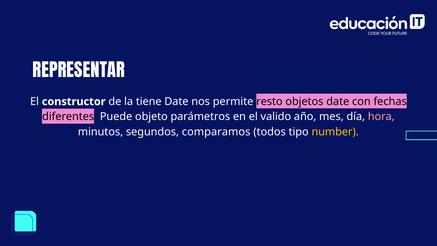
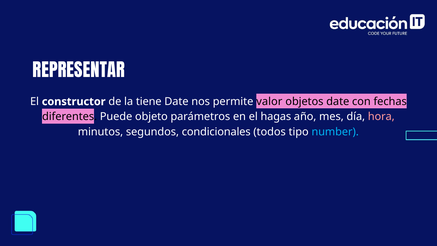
resto: resto -> valor
valido: valido -> hagas
comparamos: comparamos -> condicionales
number colour: yellow -> light blue
